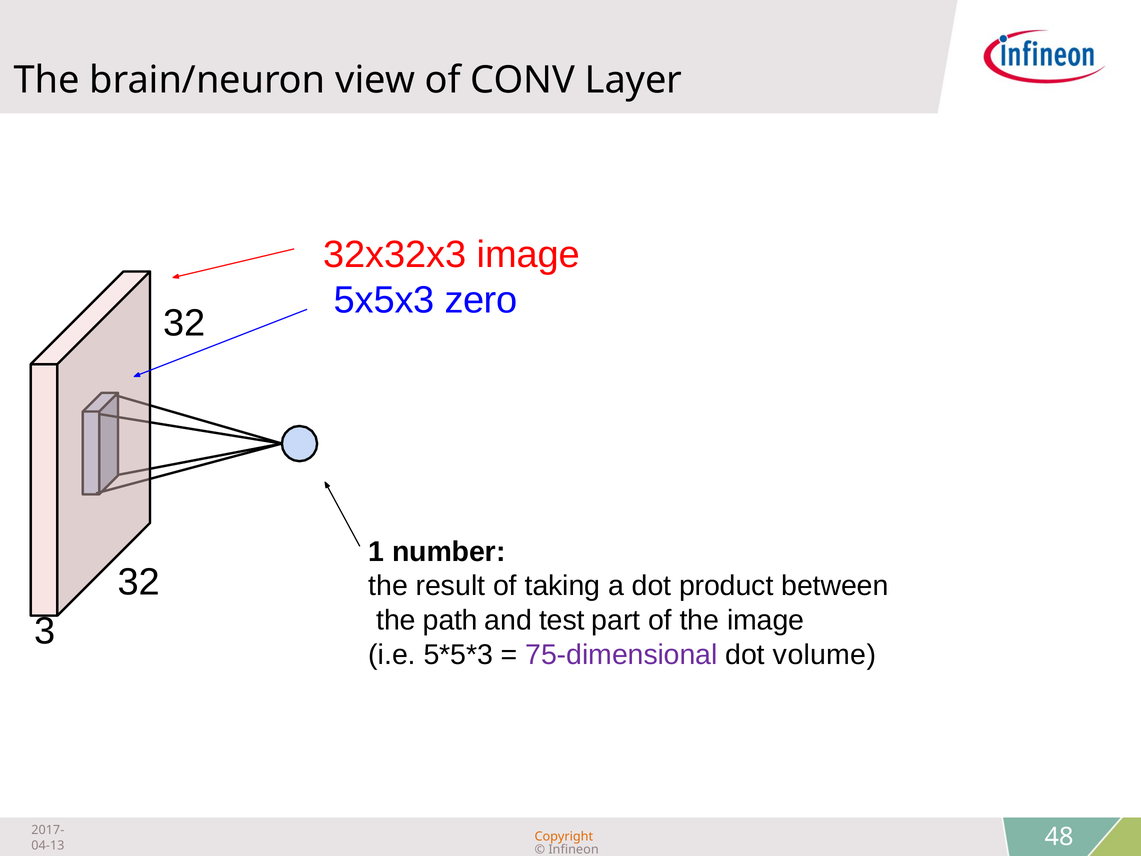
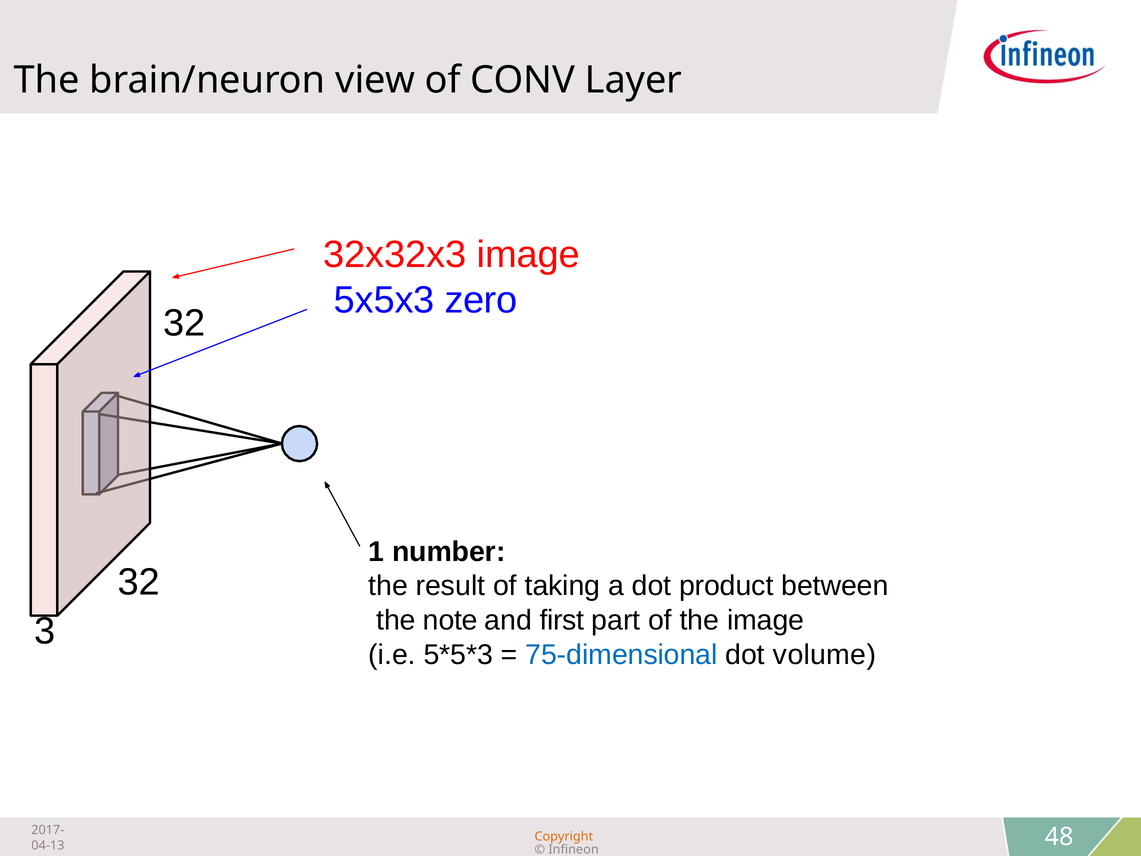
path: path -> note
test: test -> first
75-dimensional colour: purple -> blue
